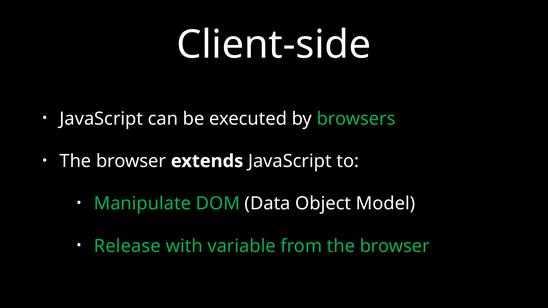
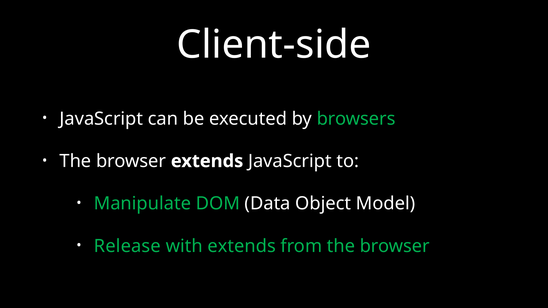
with variable: variable -> extends
